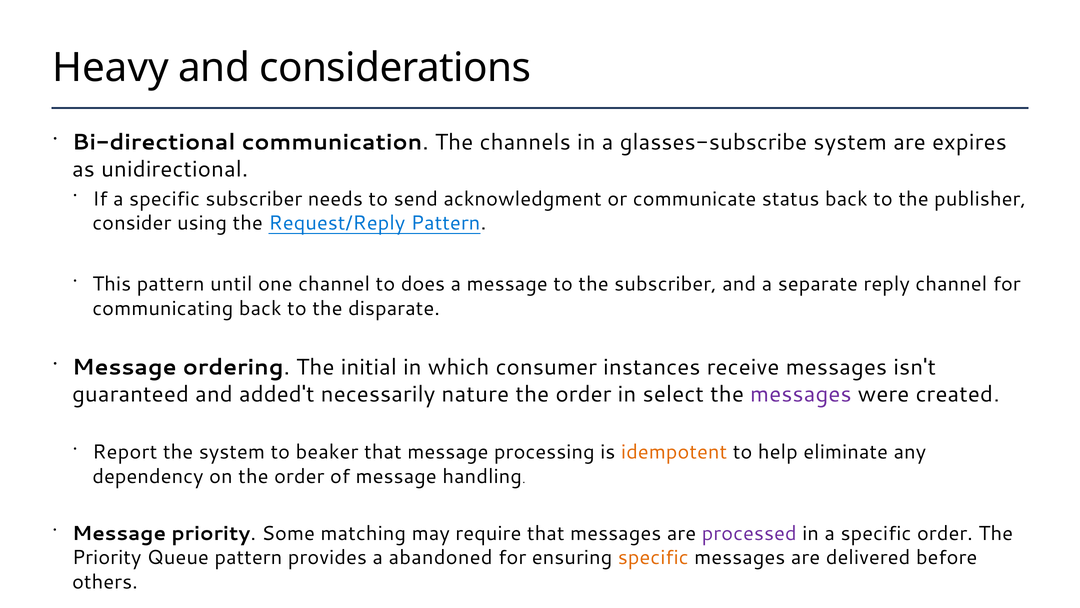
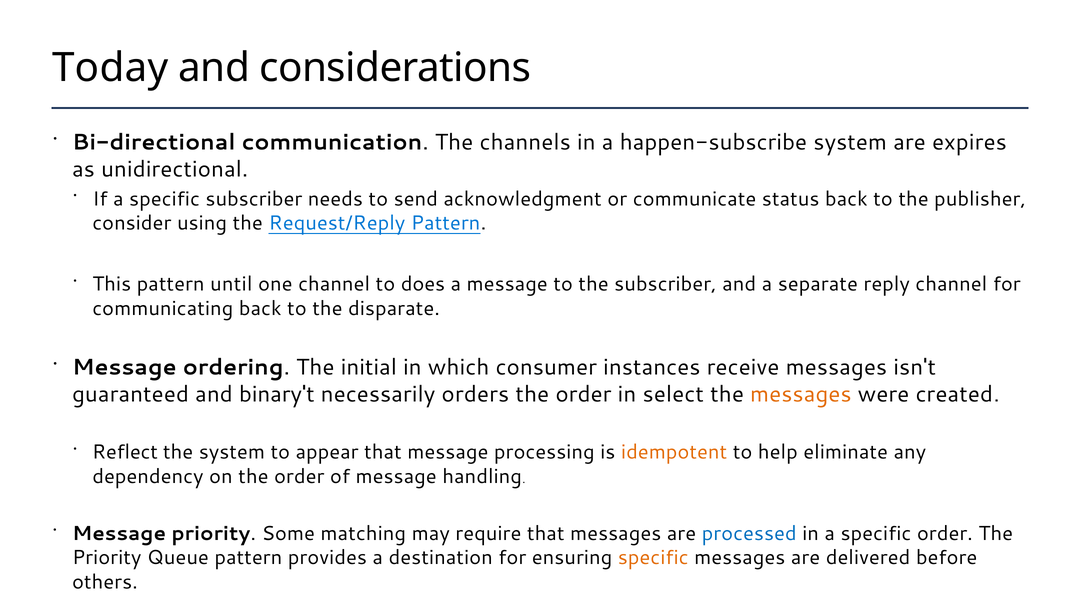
Heavy: Heavy -> Today
glasses-subscribe: glasses-subscribe -> happen-subscribe
added't: added't -> binary't
nature: nature -> orders
messages at (801, 394) colour: purple -> orange
Report: Report -> Reflect
beaker: beaker -> appear
processed colour: purple -> blue
abandoned: abandoned -> destination
